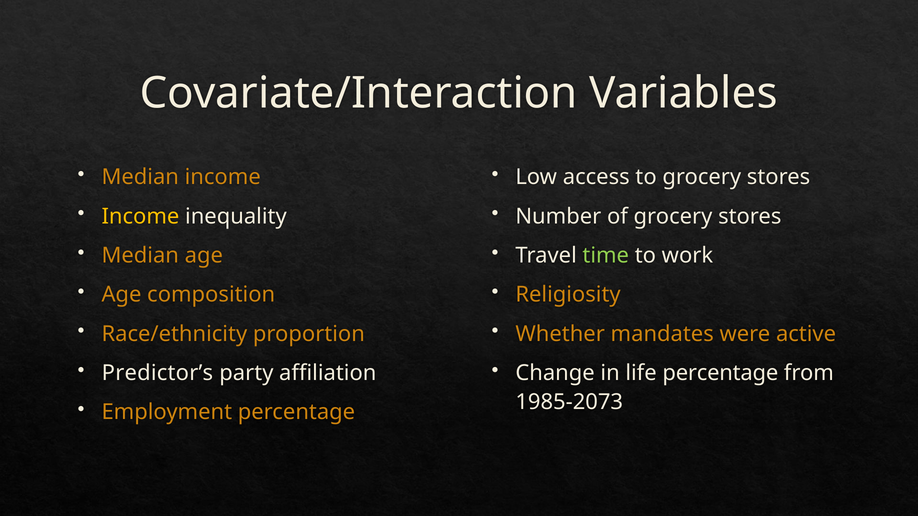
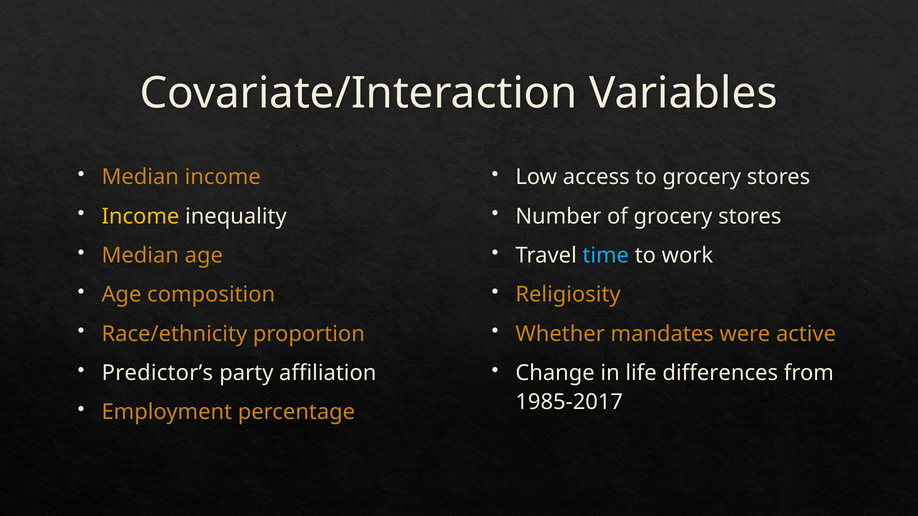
time colour: light green -> light blue
life percentage: percentage -> differences
1985-2073: 1985-2073 -> 1985-2017
